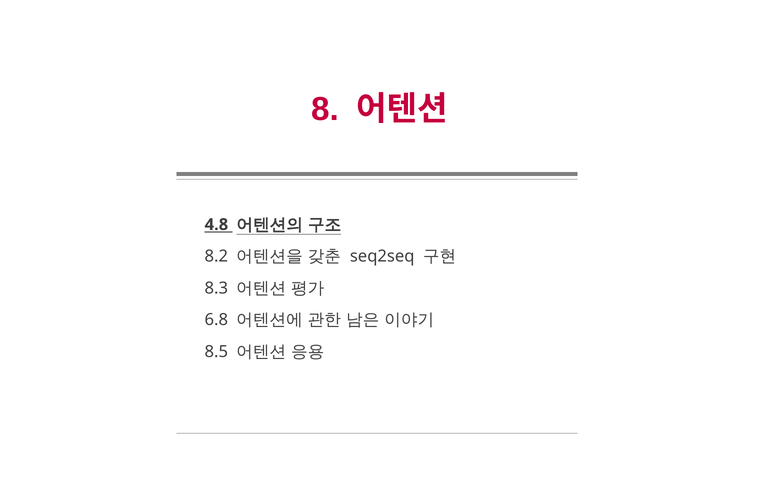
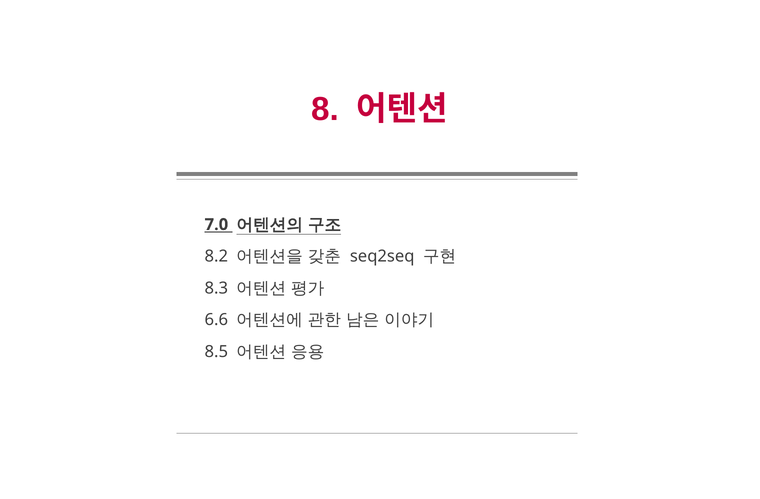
4.8: 4.8 -> 7.0
6.8: 6.8 -> 6.6
